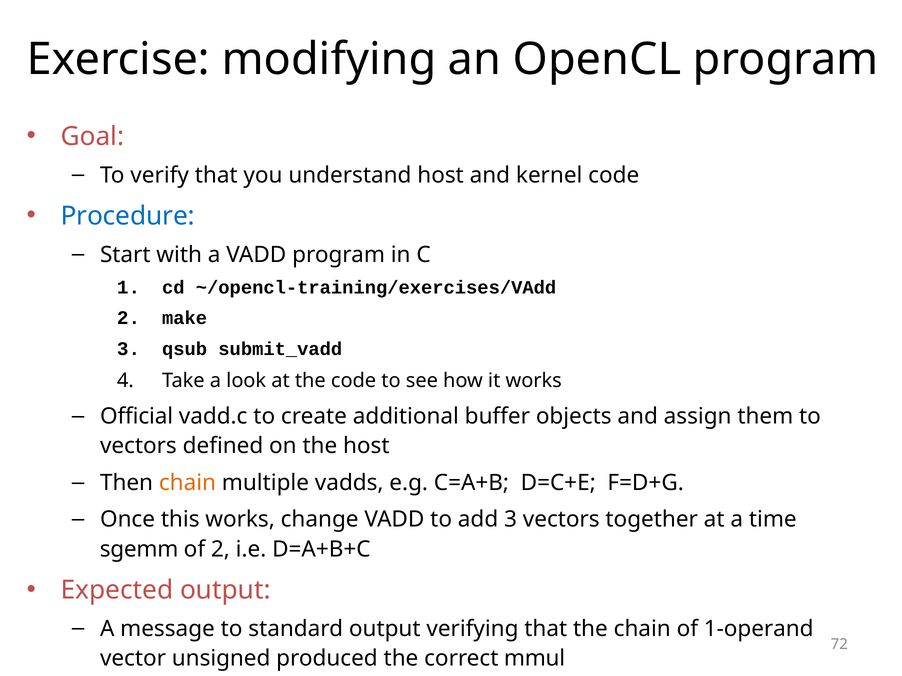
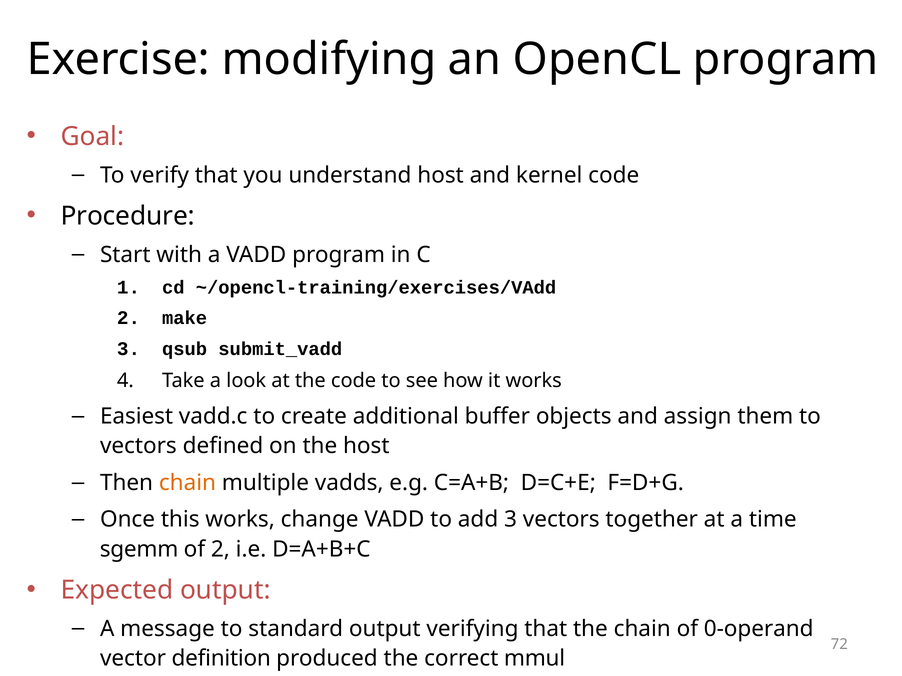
Procedure colour: blue -> black
Official: Official -> Easiest
1-operand: 1-operand -> 0-operand
unsigned: unsigned -> definition
